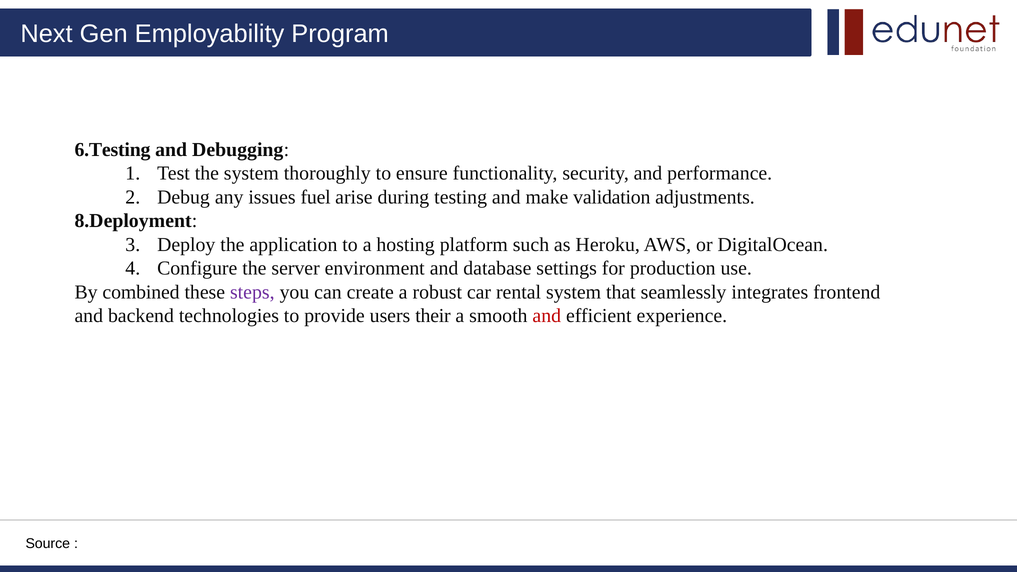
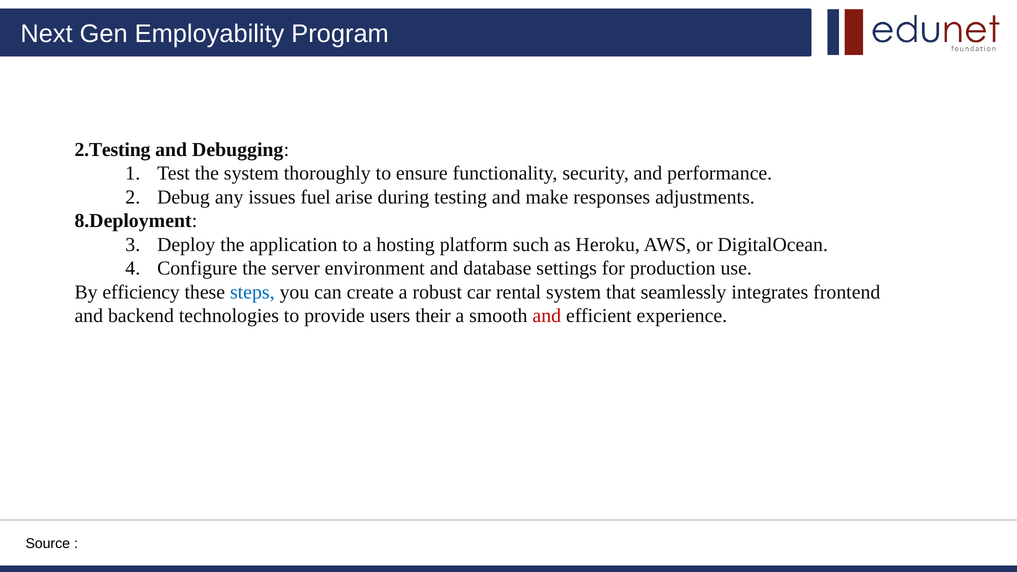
6.Testing: 6.Testing -> 2.Testing
validation: validation -> responses
combined: combined -> efficiency
steps colour: purple -> blue
